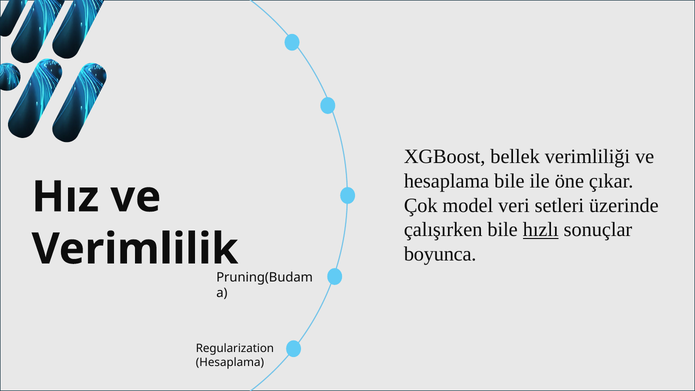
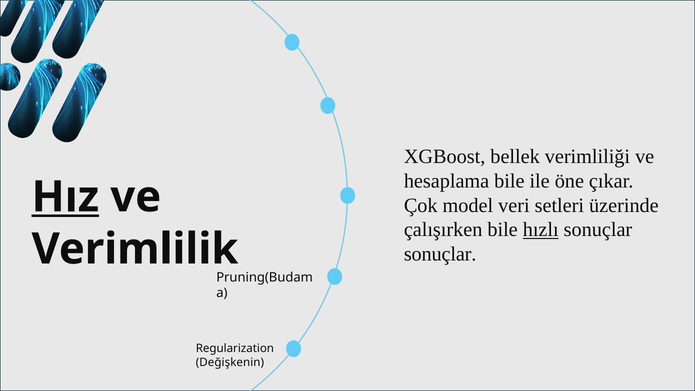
Hız underline: none -> present
boyunca at (440, 254): boyunca -> sonuçlar
Hesaplama at (230, 362): Hesaplama -> Değişkenin
